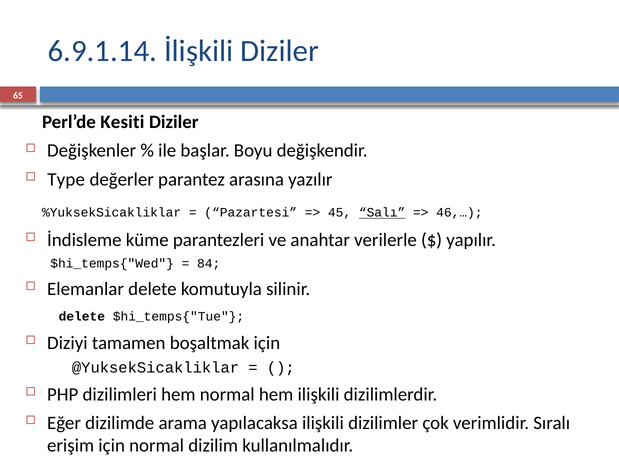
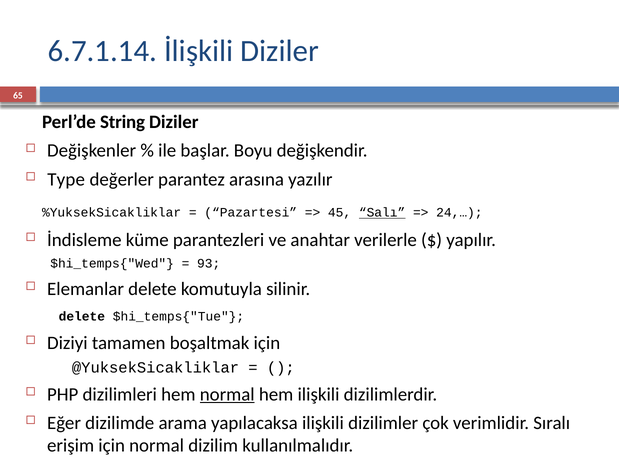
6.9.1.14: 6.9.1.14 -> 6.7.1.14
Kesiti: Kesiti -> String
46,…: 46,… -> 24,…
84: 84 -> 93
normal at (227, 395) underline: none -> present
